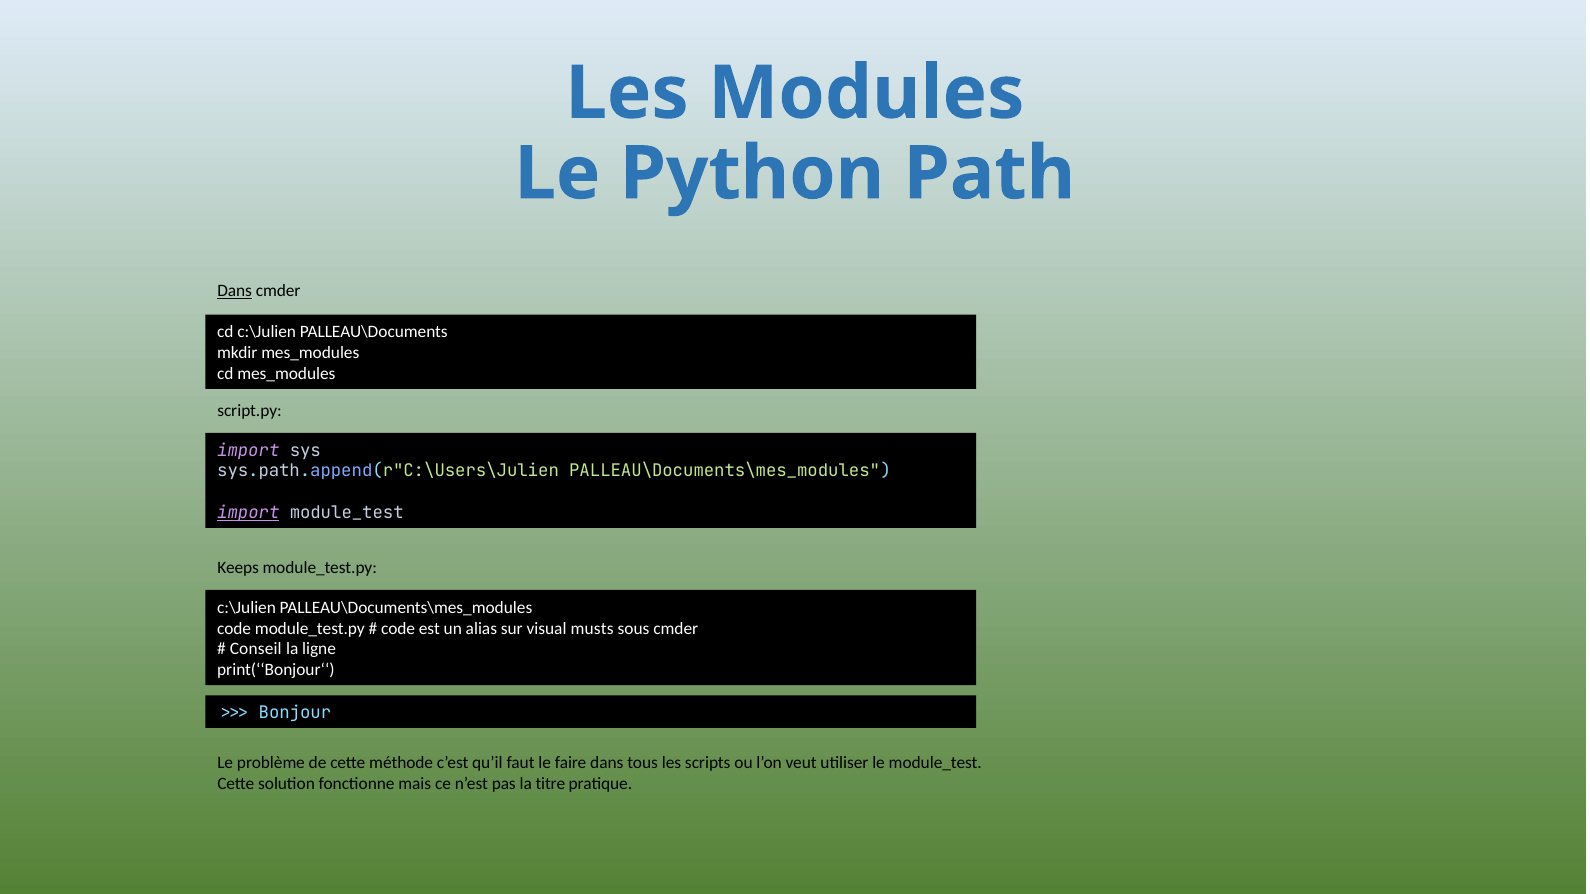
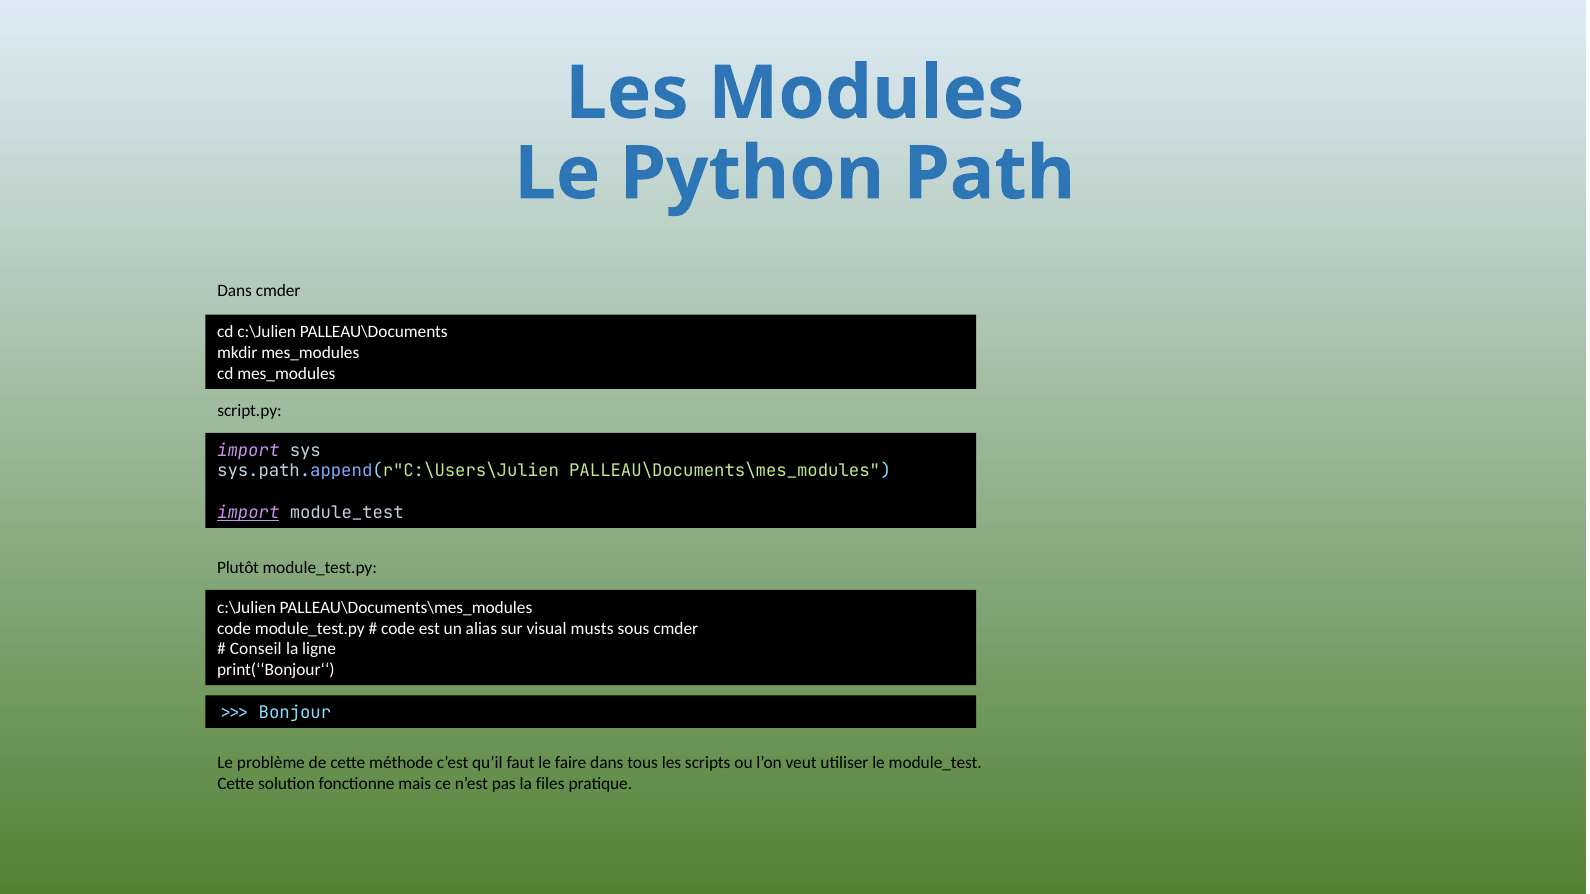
Dans at (235, 291) underline: present -> none
Keeps: Keeps -> Plutôt
titre: titre -> files
